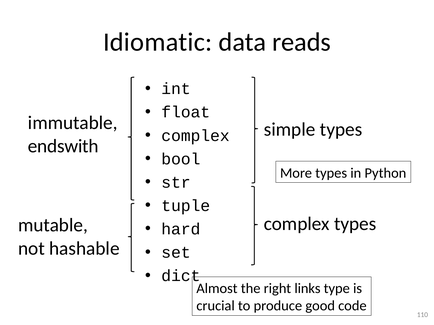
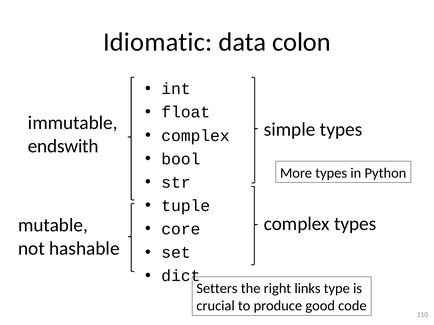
reads: reads -> colon
hard: hard -> core
Almost: Almost -> Setters
